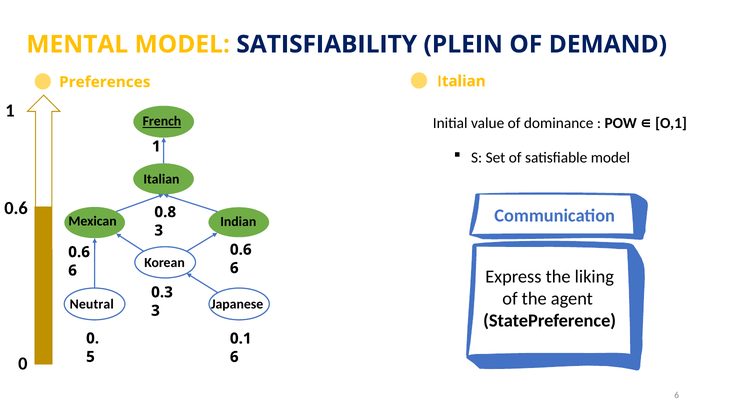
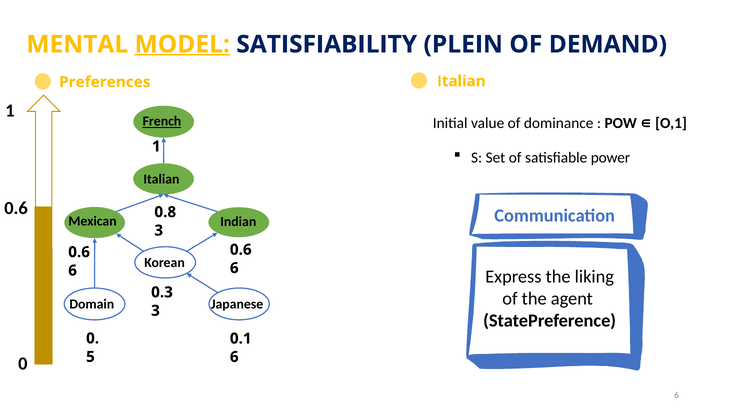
MODEL at (182, 44) underline: none -> present
satisfiable model: model -> power
Neutral: Neutral -> Domain
